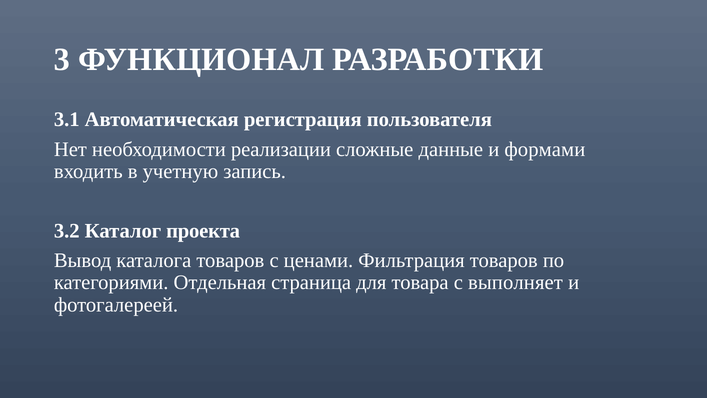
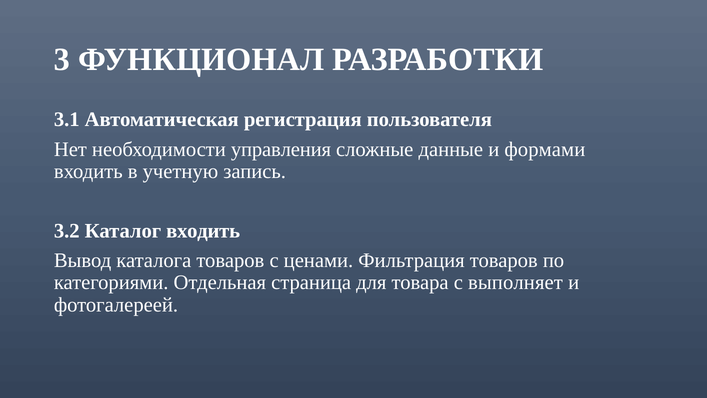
реализации: реализации -> управления
Каталог проекта: проекта -> входить
